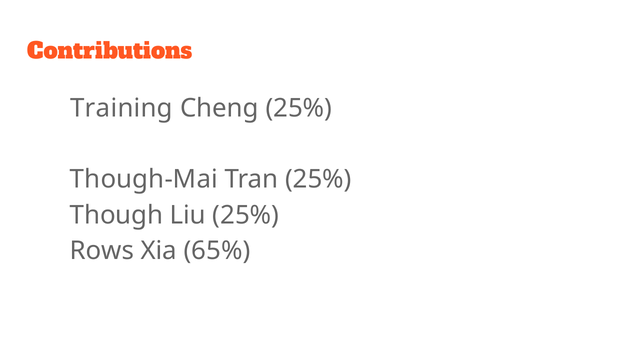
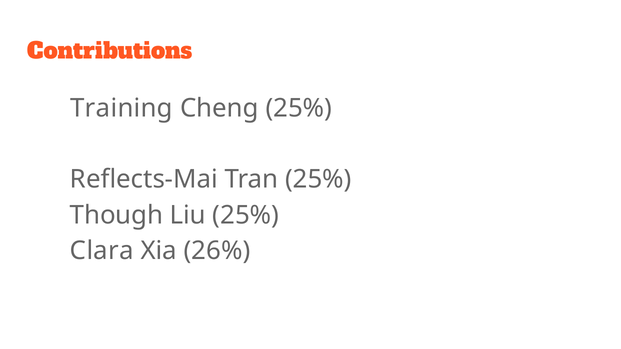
Though-Mai: Though-Mai -> Reflects-Mai
Rows: Rows -> Clara
65%: 65% -> 26%
